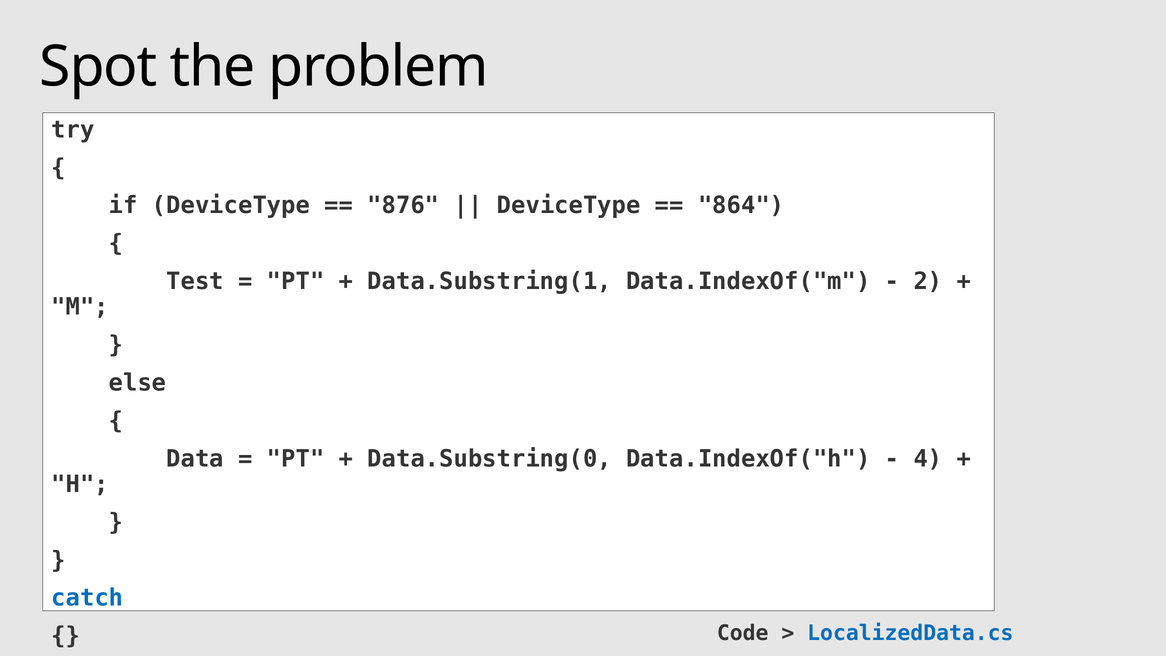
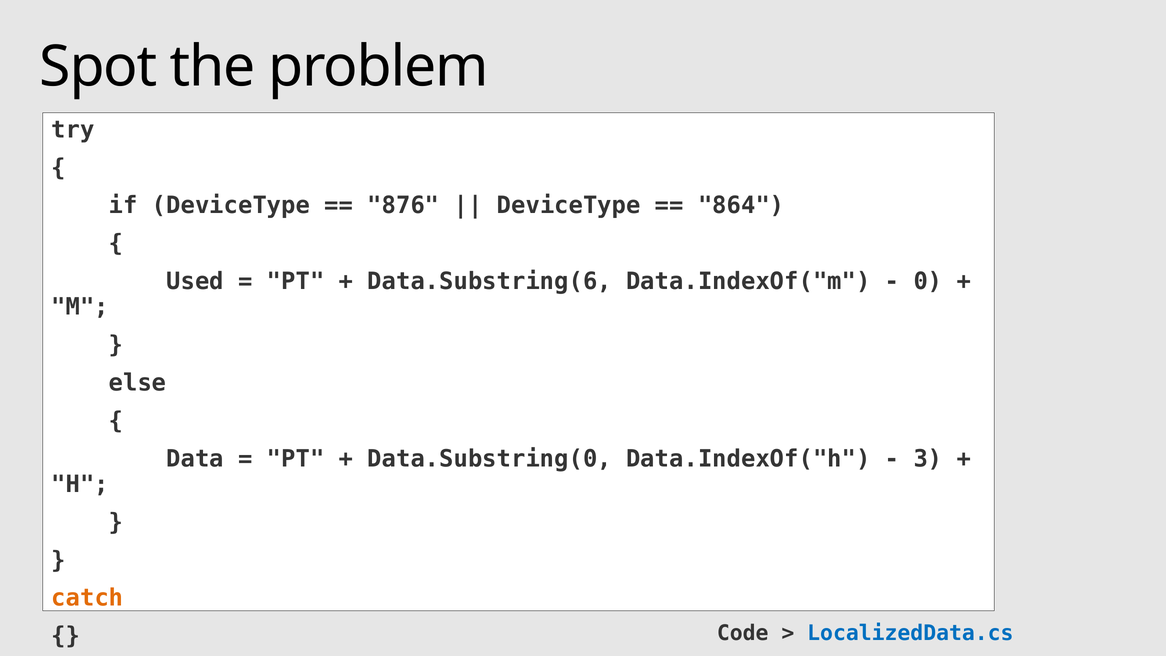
Test: Test -> Used
Data.Substring(1: Data.Substring(1 -> Data.Substring(6
2: 2 -> 0
4: 4 -> 3
catch colour: blue -> orange
